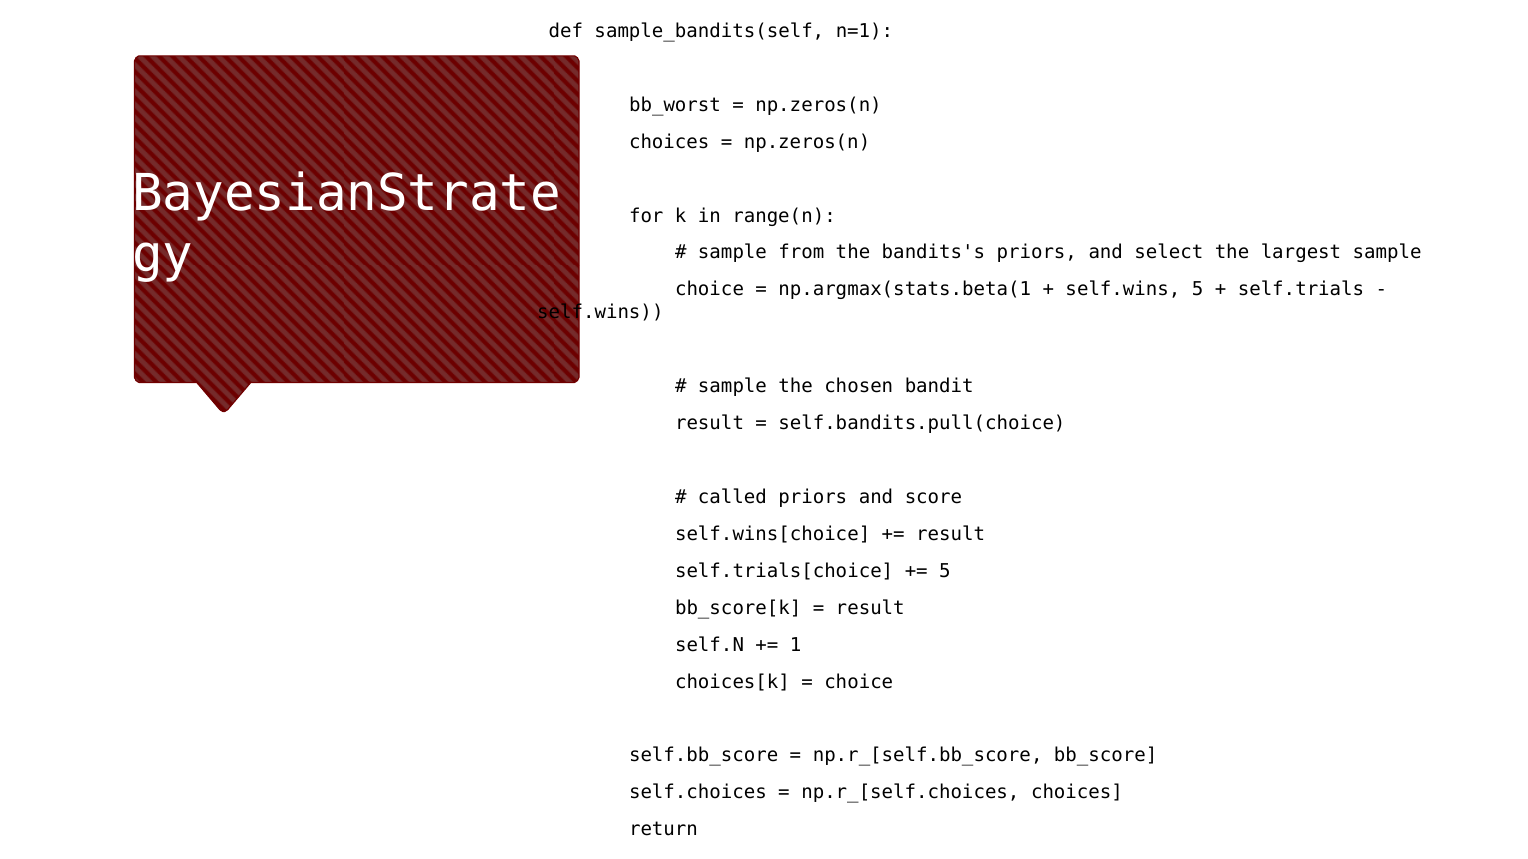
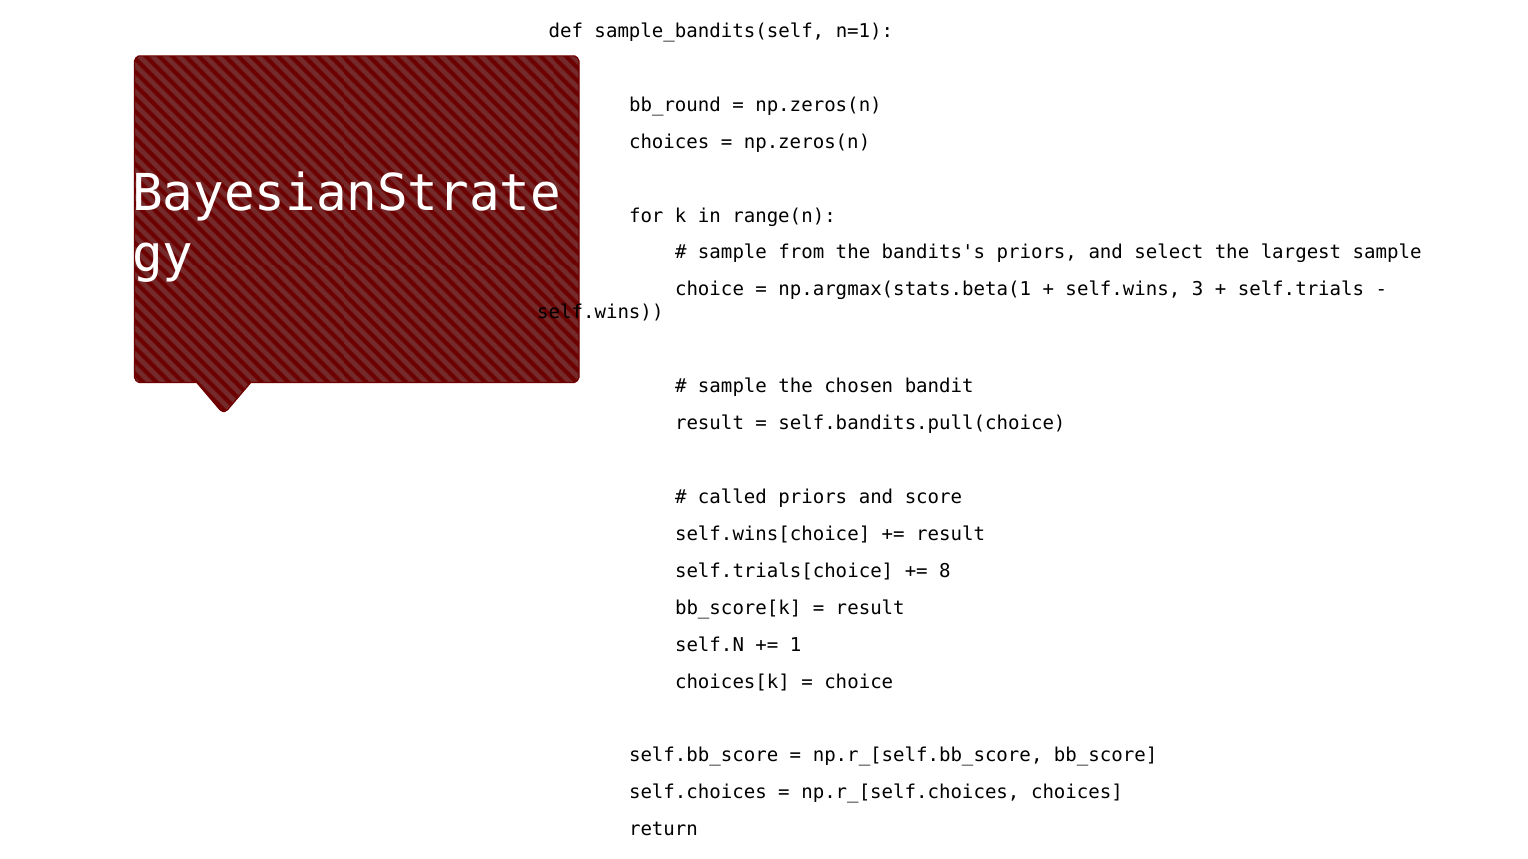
bb_worst: bb_worst -> bb_round
self.wins 5: 5 -> 3
5 at (945, 571): 5 -> 8
